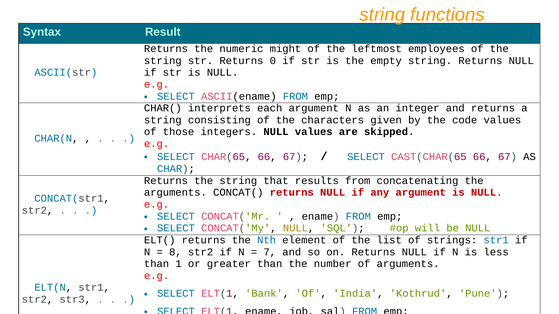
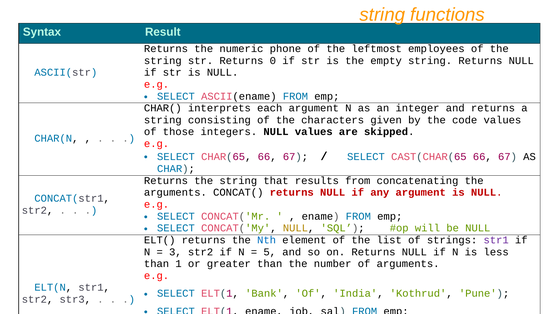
might: might -> phone
str1 at (496, 240) colour: blue -> purple
8: 8 -> 3
7: 7 -> 5
